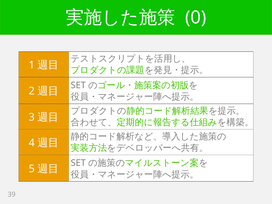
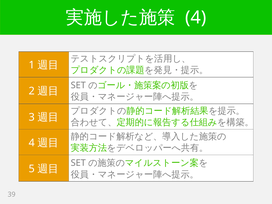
0 at (196, 17): 0 -> 4
